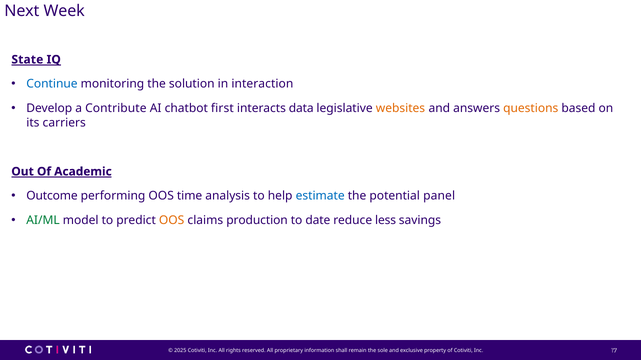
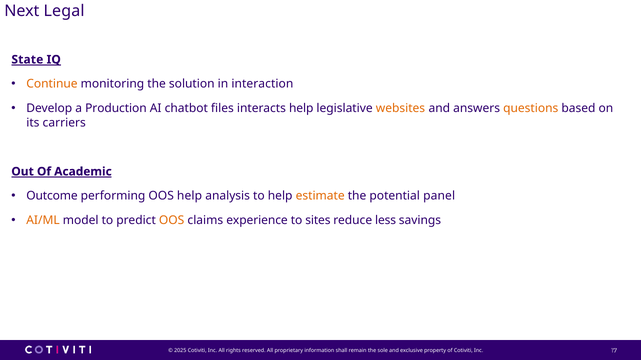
Week: Week -> Legal
Continue colour: blue -> orange
Contribute: Contribute -> Production
first: first -> files
interacts data: data -> help
OOS time: time -> help
estimate colour: blue -> orange
AI/ML colour: green -> orange
production: production -> experience
date: date -> sites
